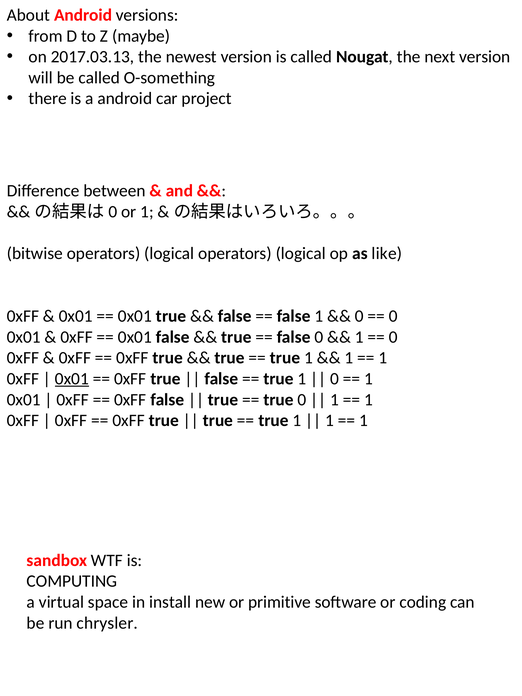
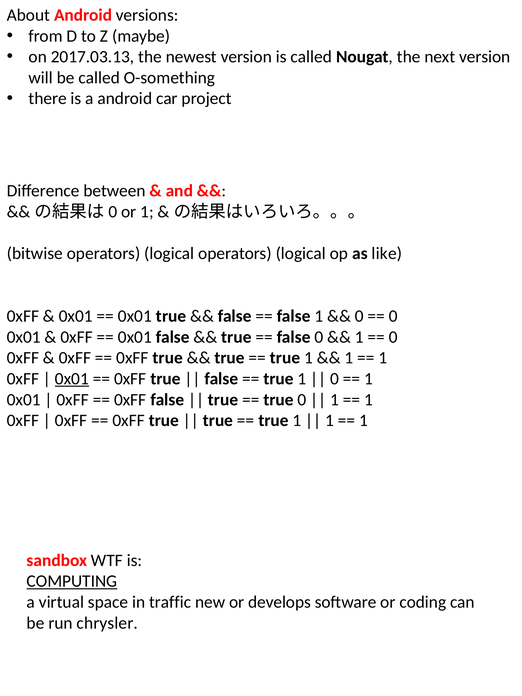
COMPUTING underline: none -> present
install: install -> traffic
primitive: primitive -> develops
